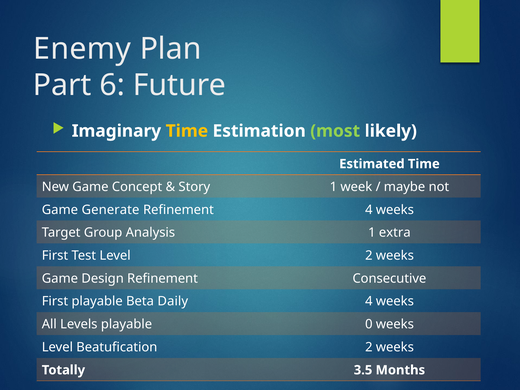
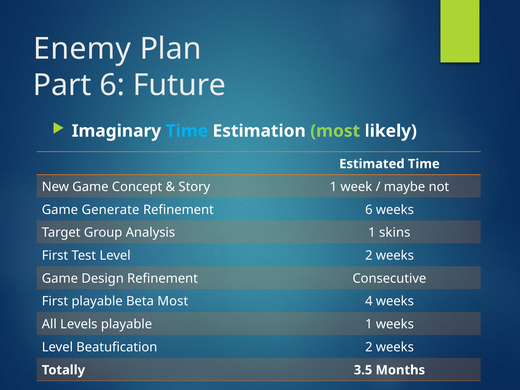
Time at (187, 131) colour: yellow -> light blue
Refinement 4: 4 -> 6
extra: extra -> skins
Beta Daily: Daily -> Most
playable 0: 0 -> 1
